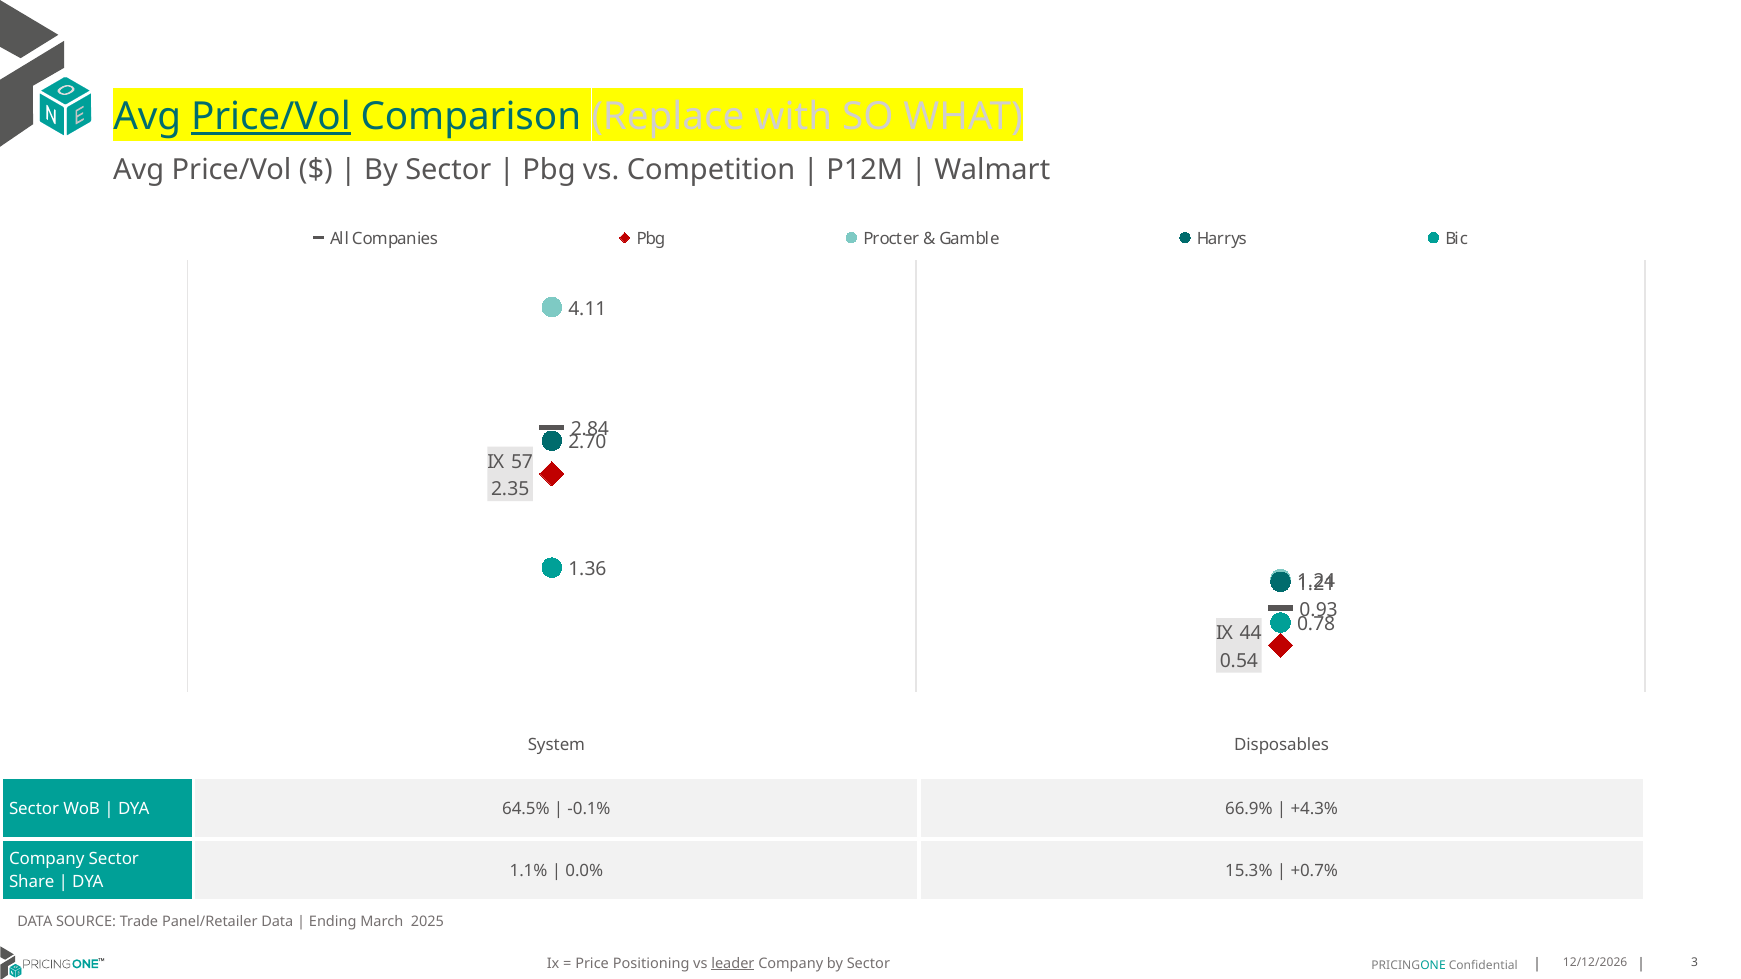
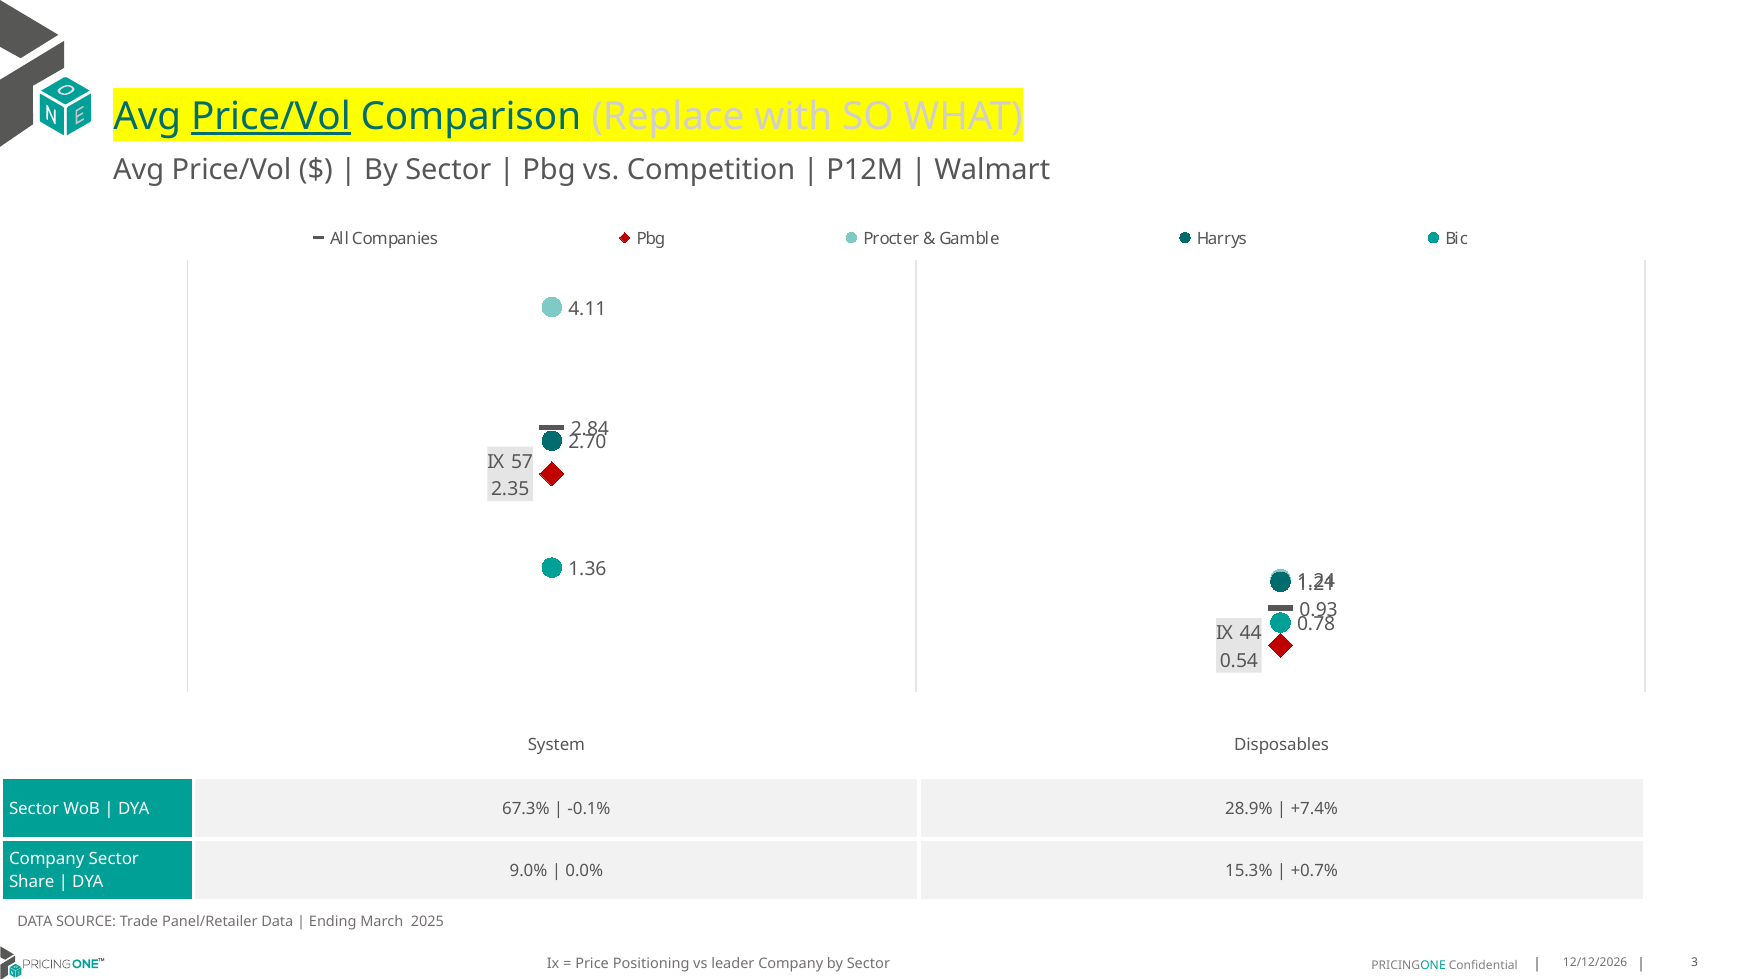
64.5%: 64.5% -> 67.3%
66.9%: 66.9% -> 28.9%
+4.3%: +4.3% -> +7.4%
1.1%: 1.1% -> 9.0%
leader underline: present -> none
